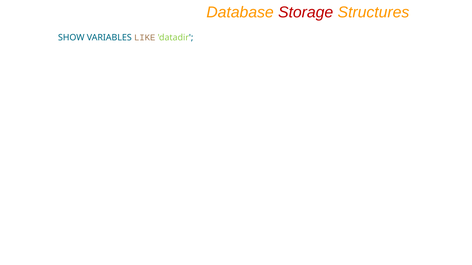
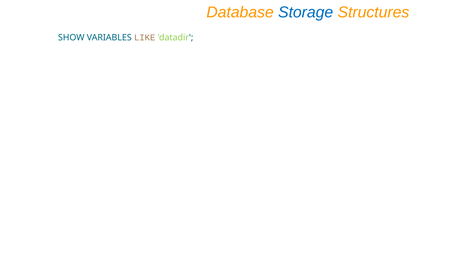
Storage colour: red -> blue
